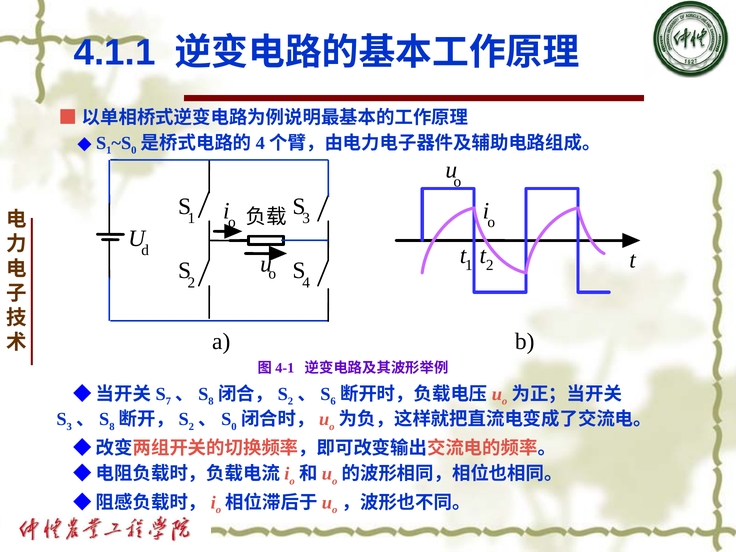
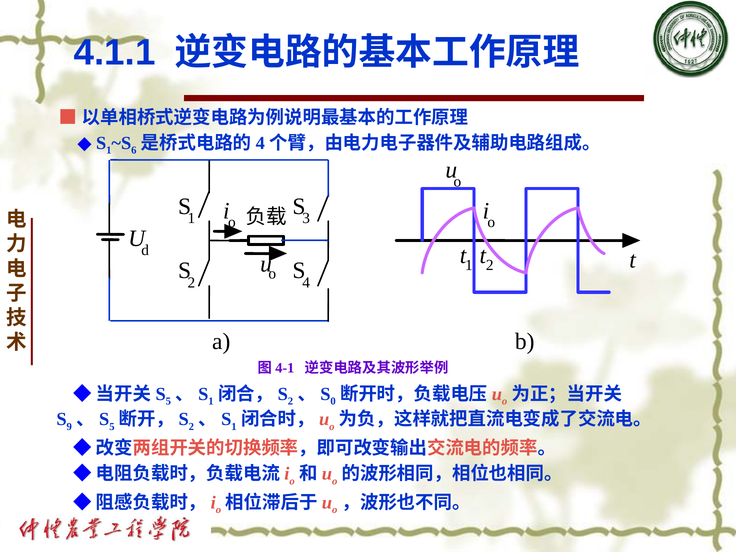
0 at (134, 150): 0 -> 6
7 at (168, 401): 7 -> 5
8 at (211, 401): 8 -> 1
6: 6 -> 0
3 at (69, 427): 3 -> 9
8 at (112, 427): 8 -> 5
0 at (234, 427): 0 -> 1
